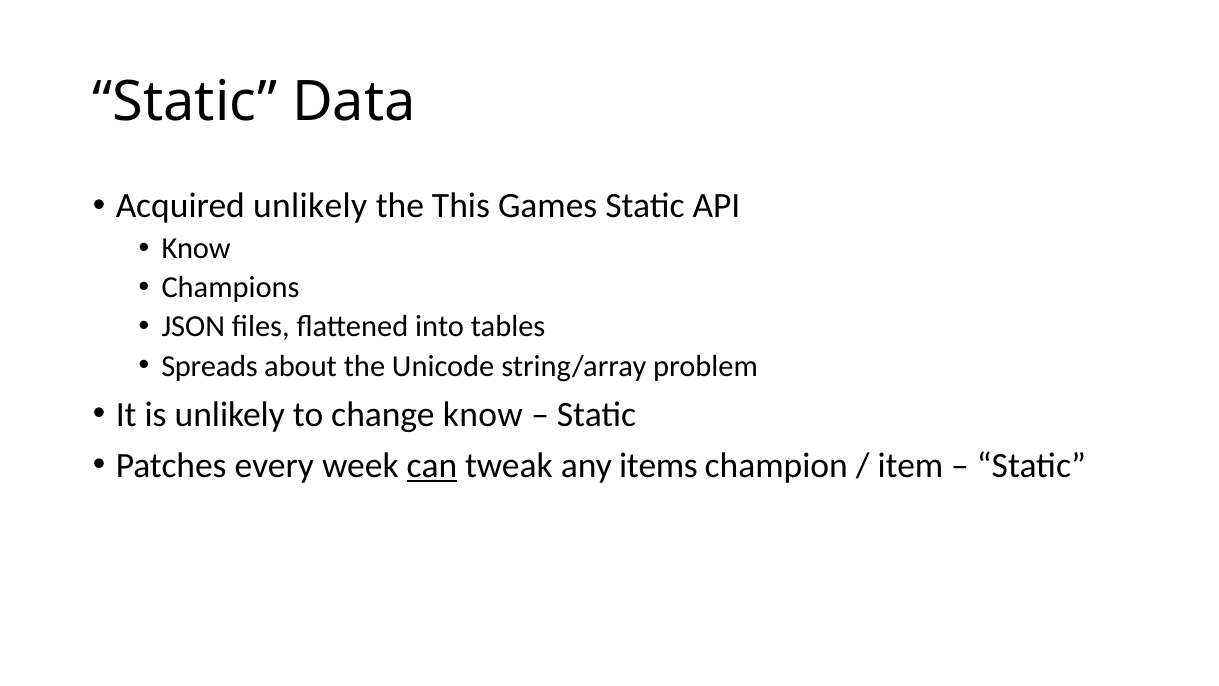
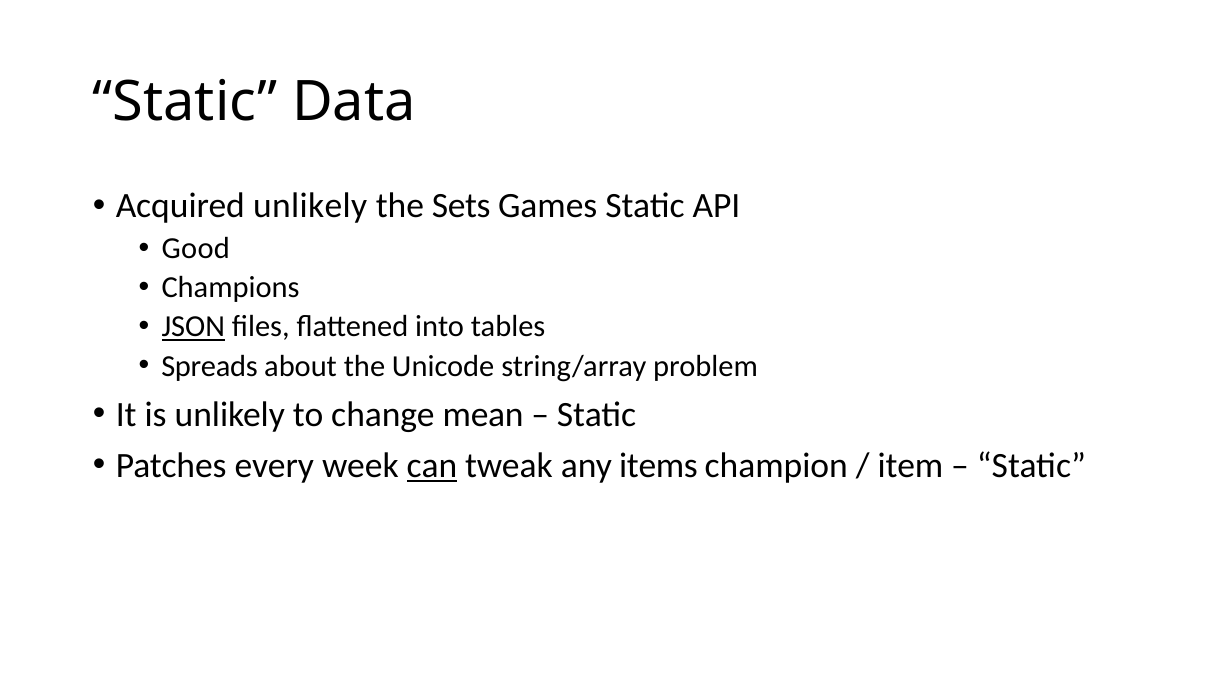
This: This -> Sets
Know at (196, 248): Know -> Good
JSON underline: none -> present
change know: know -> mean
